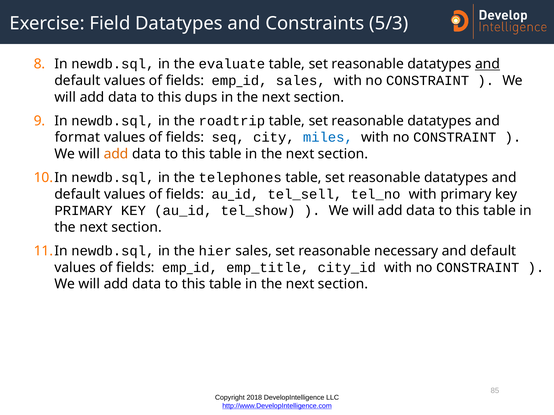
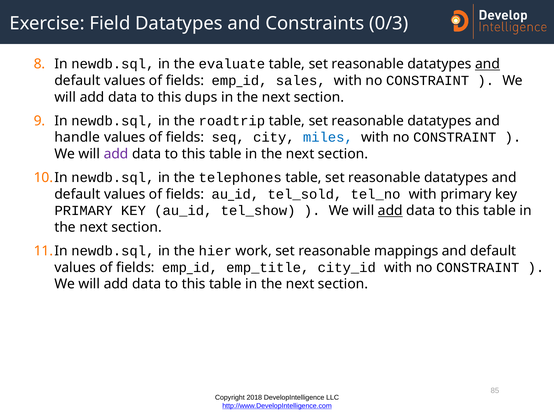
5/3: 5/3 -> 0/3
format: format -> handle
add at (116, 154) colour: orange -> purple
tel_sell: tel_sell -> tel_sold
add at (390, 211) underline: none -> present
hier sales: sales -> work
necessary: necessary -> mappings
